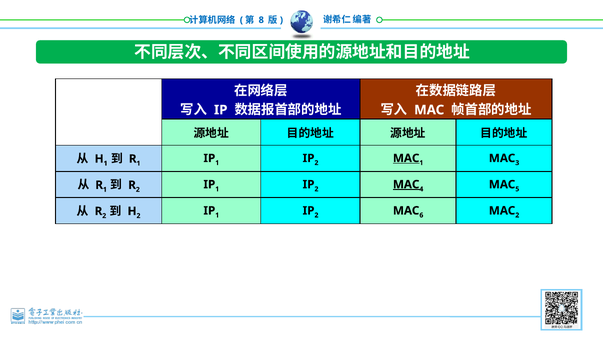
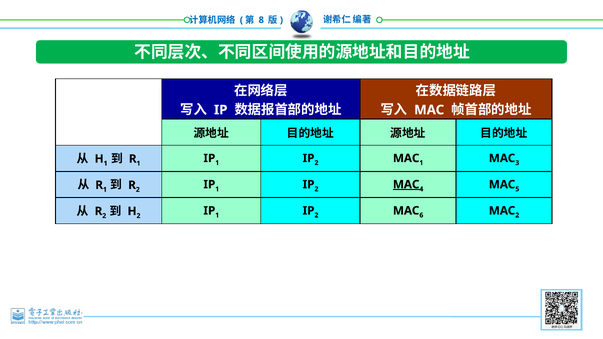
MAC at (406, 158) underline: present -> none
